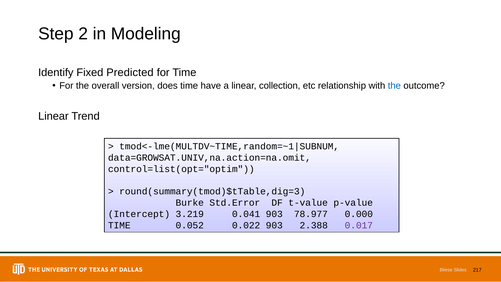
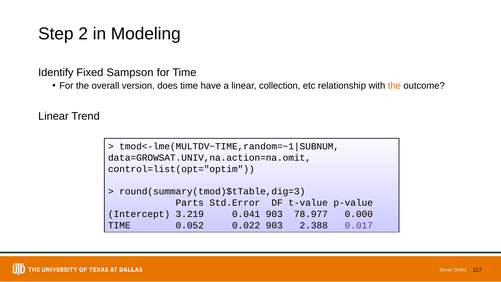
Predicted: Predicted -> Sampson
the at (394, 86) colour: blue -> orange
Burke: Burke -> Parts
